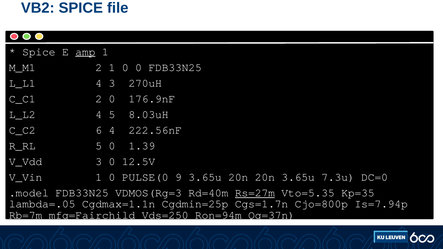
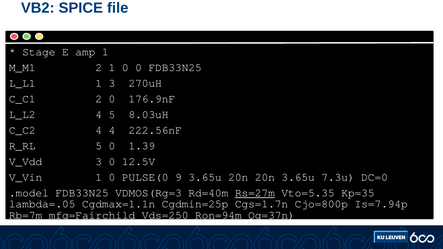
Spice at (39, 52): Spice -> Stage
amp underline: present -> none
L_L1 4: 4 -> 1
C_C2 6: 6 -> 4
